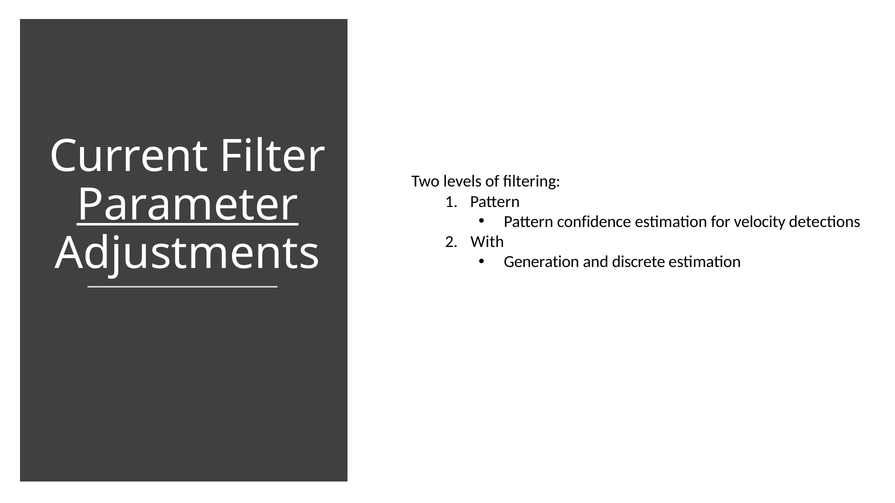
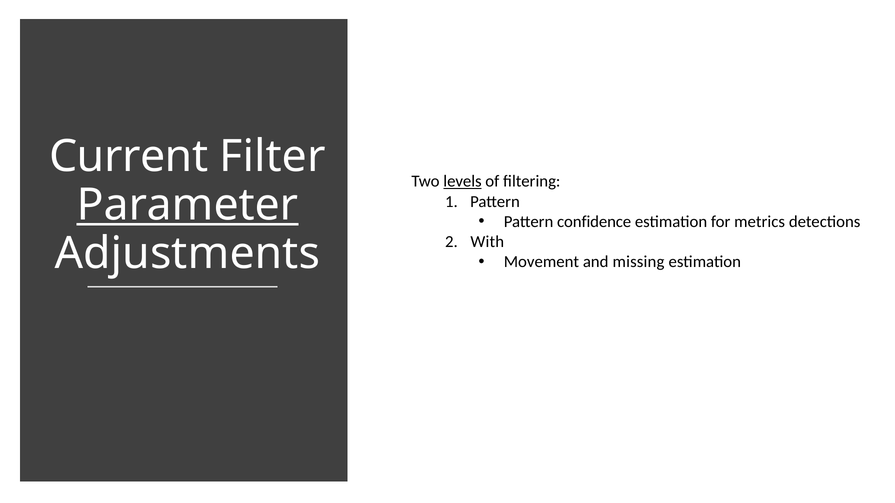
levels underline: none -> present
velocity: velocity -> metrics
Generation: Generation -> Movement
discrete: discrete -> missing
